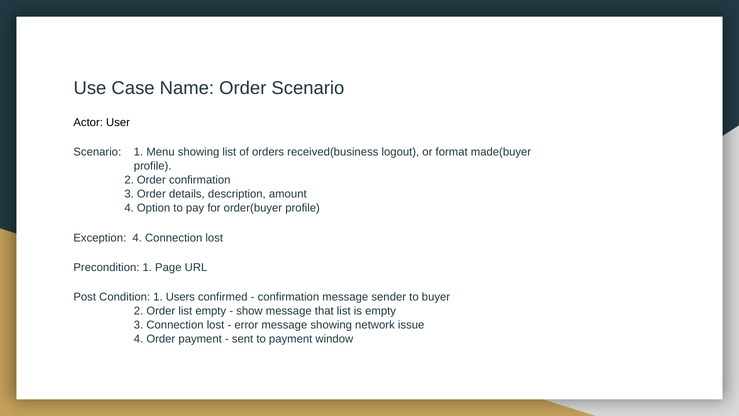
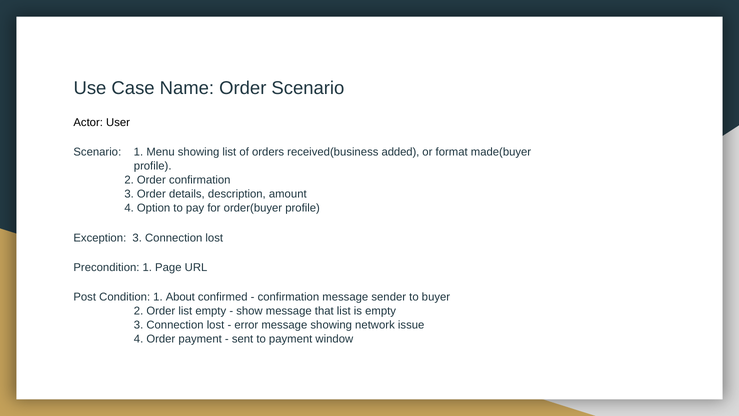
logout: logout -> added
Exception 4: 4 -> 3
Users: Users -> About
